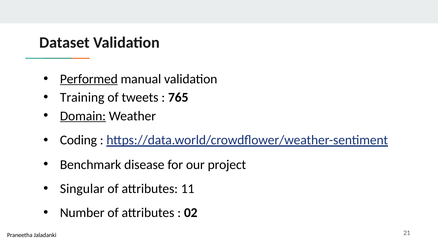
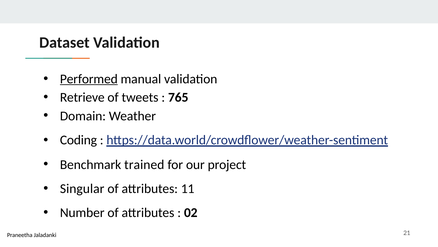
Training: Training -> Retrieve
Domain underline: present -> none
disease: disease -> trained
